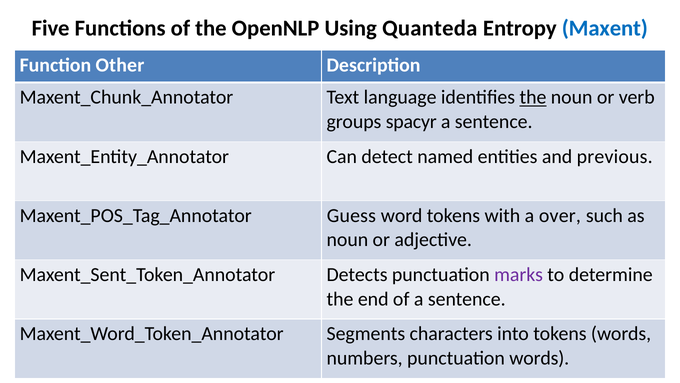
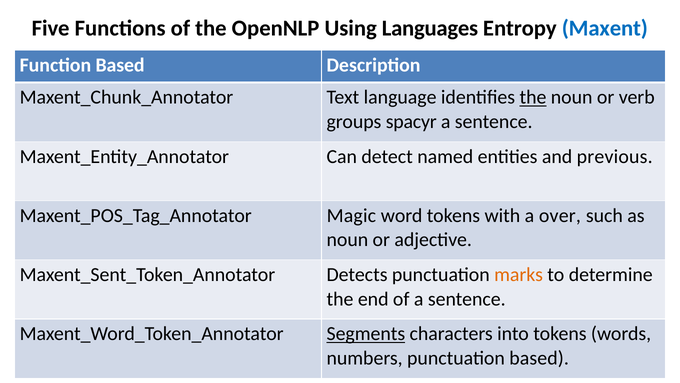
Quanteda: Quanteda -> Languages
Function Other: Other -> Based
Guess: Guess -> Magic
marks colour: purple -> orange
Segments underline: none -> present
punctuation words: words -> based
